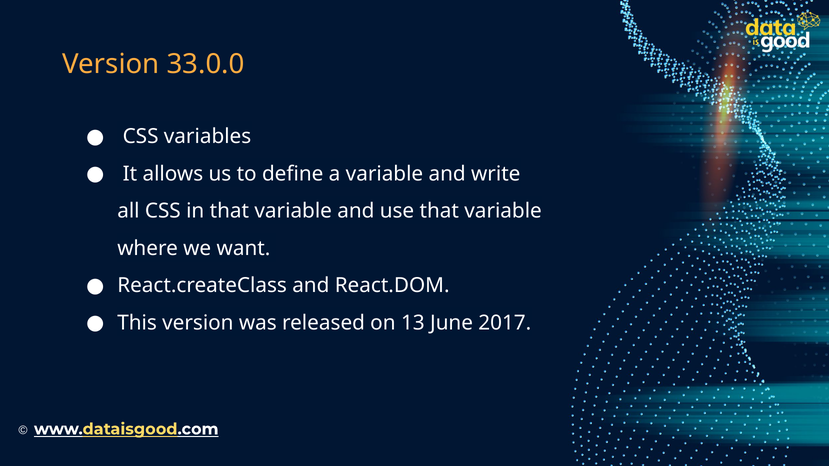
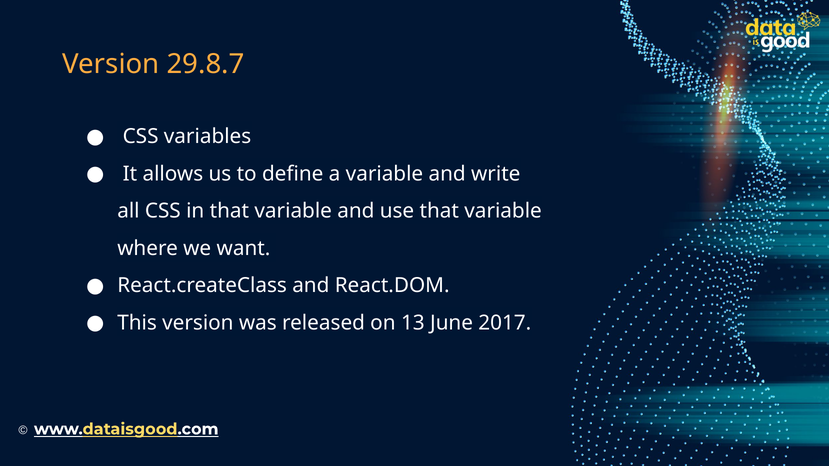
33.0.0: 33.0.0 -> 29.8.7
